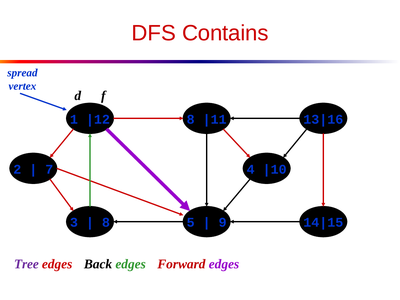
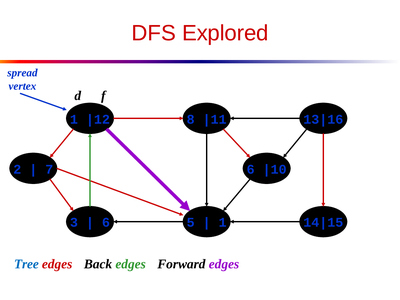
Contains: Contains -> Explored
7 4: 4 -> 6
8 at (106, 223): 8 -> 6
9 at (223, 223): 9 -> 1
Tree colour: purple -> blue
Forward colour: red -> black
